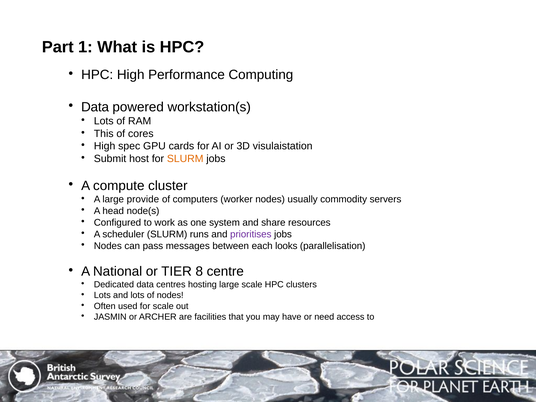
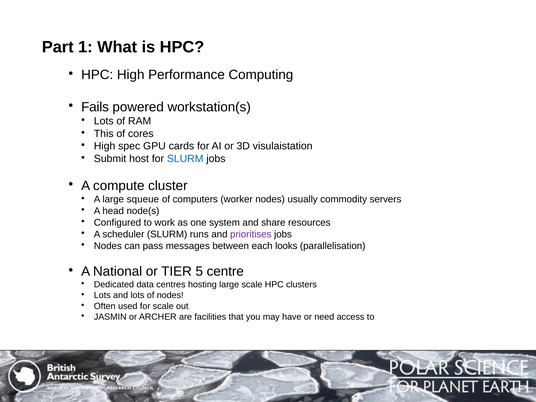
Data at (95, 107): Data -> Fails
SLURM at (185, 159) colour: orange -> blue
provide: provide -> squeue
8: 8 -> 5
